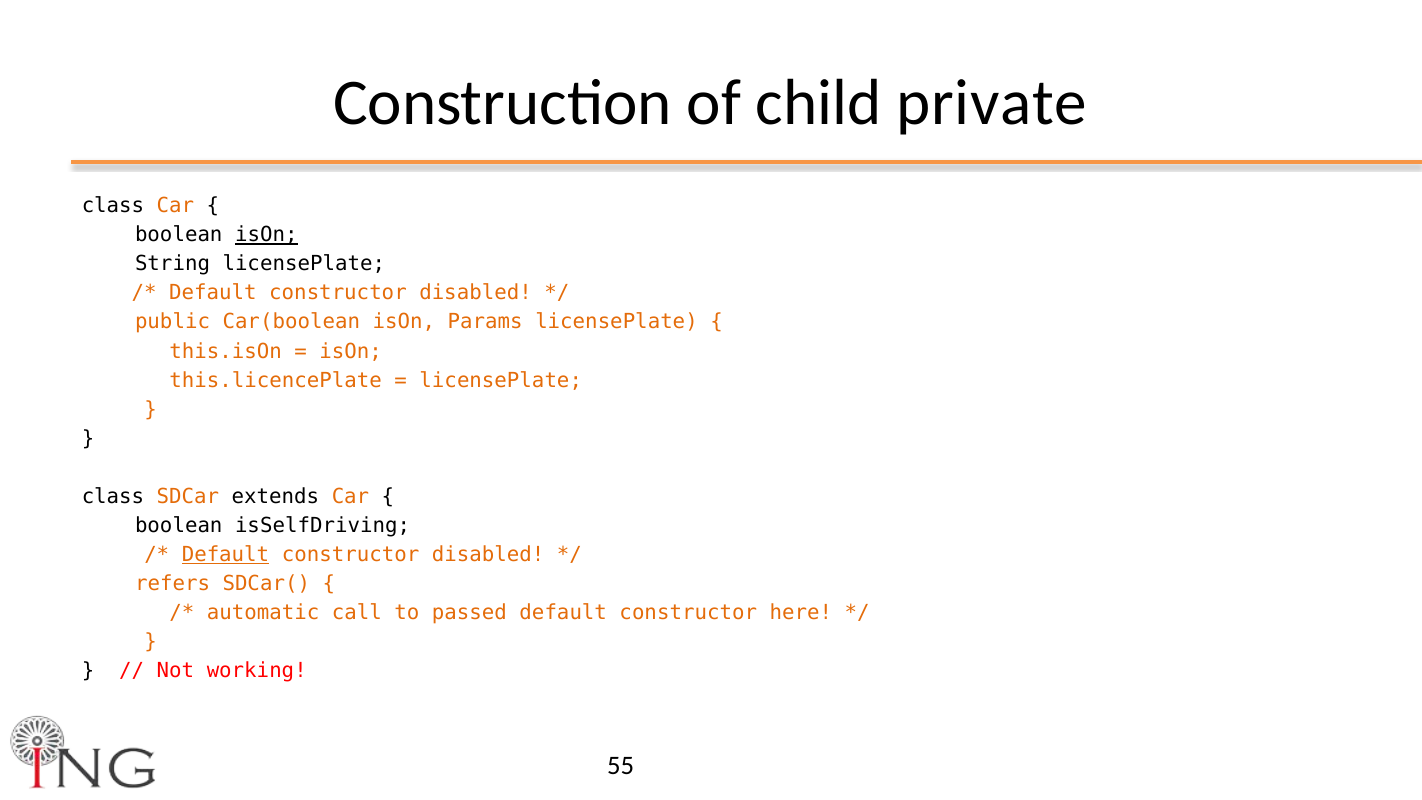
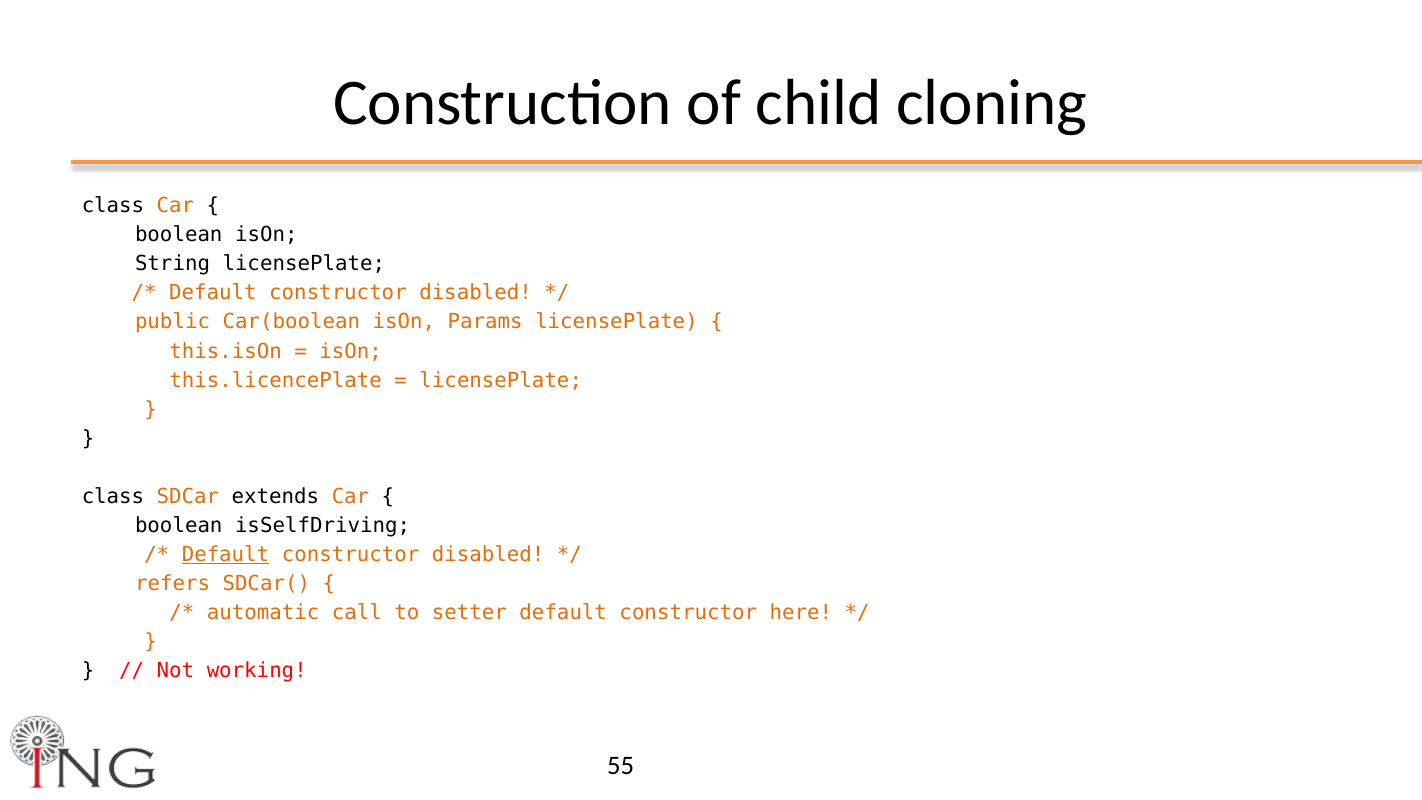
private: private -> cloning
isOn at (266, 235) underline: present -> none
passed: passed -> setter
